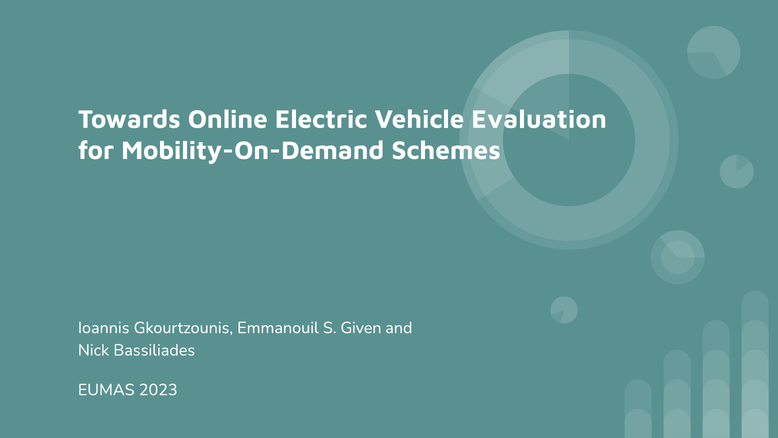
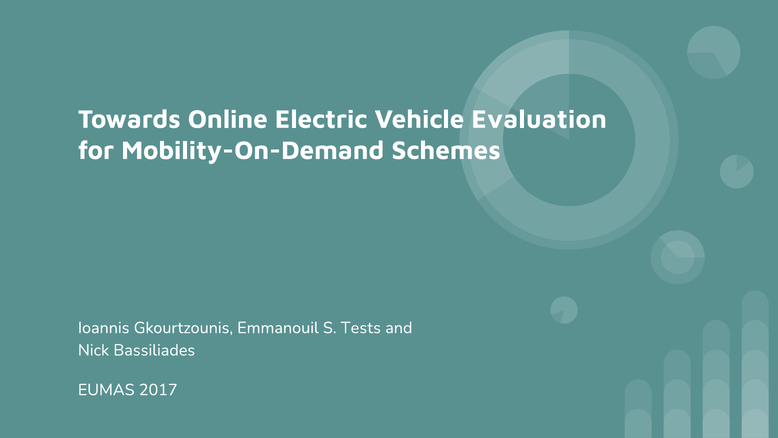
Given: Given -> Tests
2023: 2023 -> 2017
